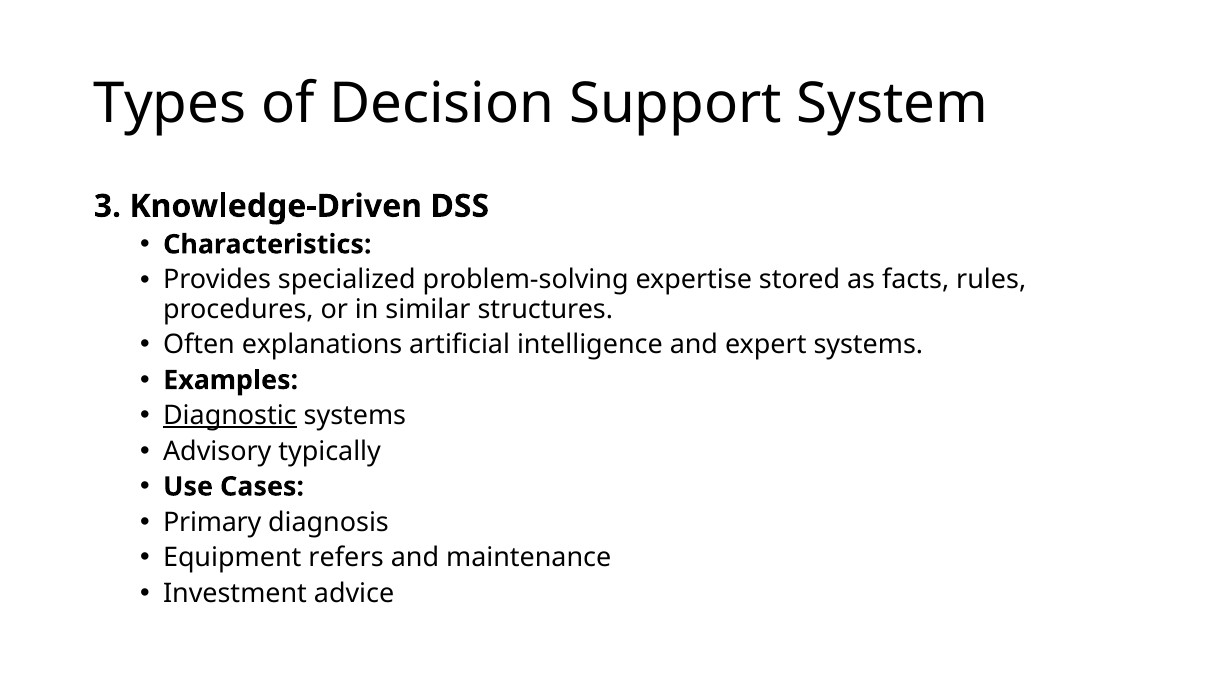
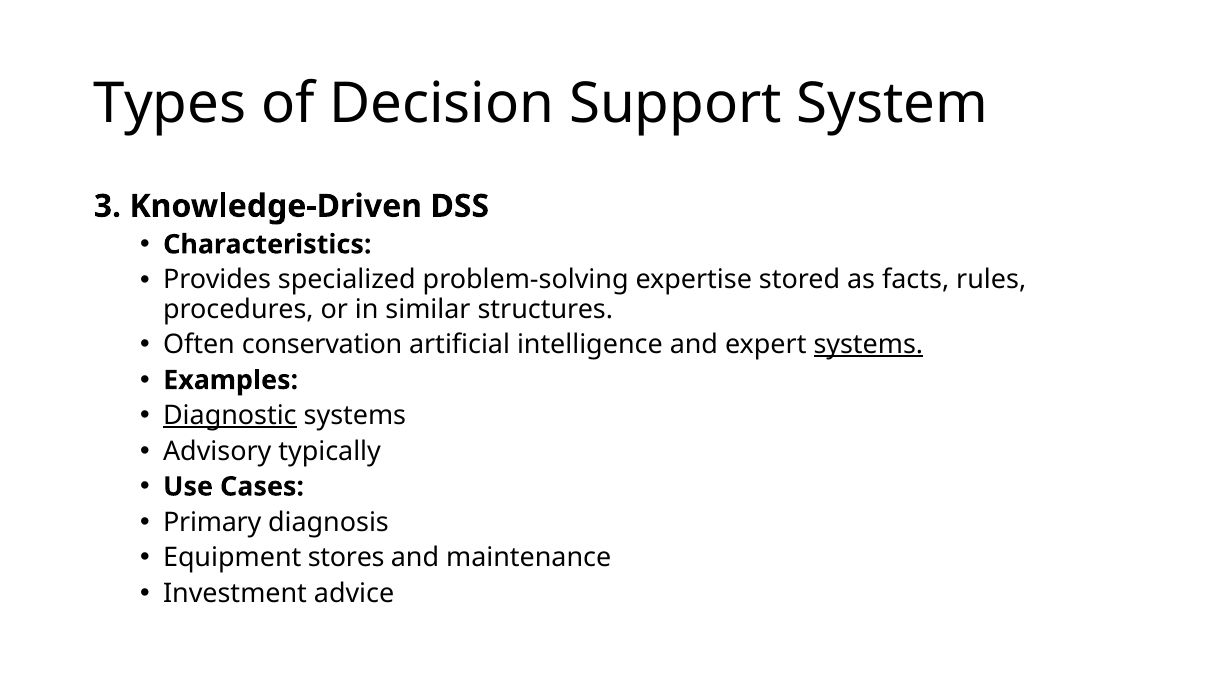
explanations: explanations -> conservation
systems at (868, 344) underline: none -> present
refers: refers -> stores
